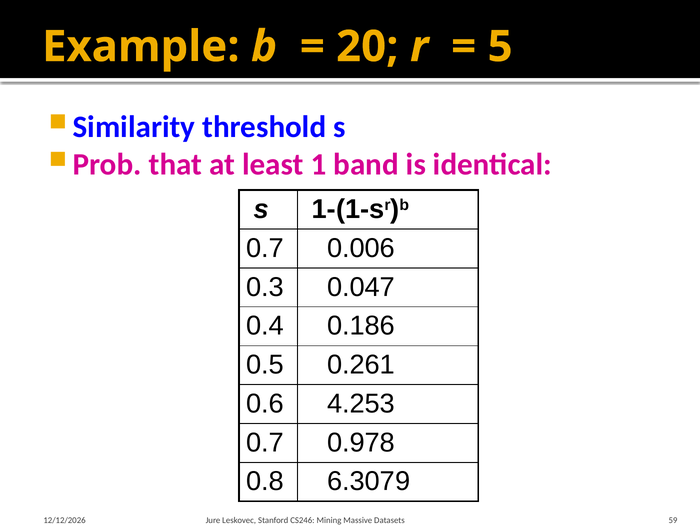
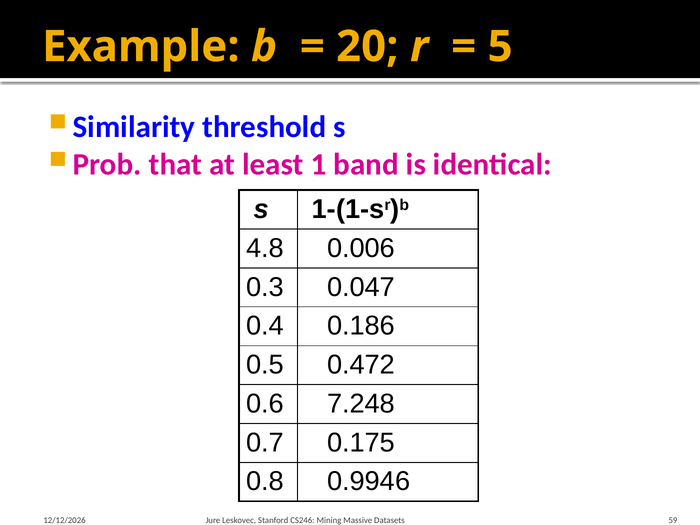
0.7 at (265, 248): 0.7 -> 4.8
0.261: 0.261 -> 0.472
4.253: 4.253 -> 7.248
0.978: 0.978 -> 0.175
6.3079: 6.3079 -> 0.9946
